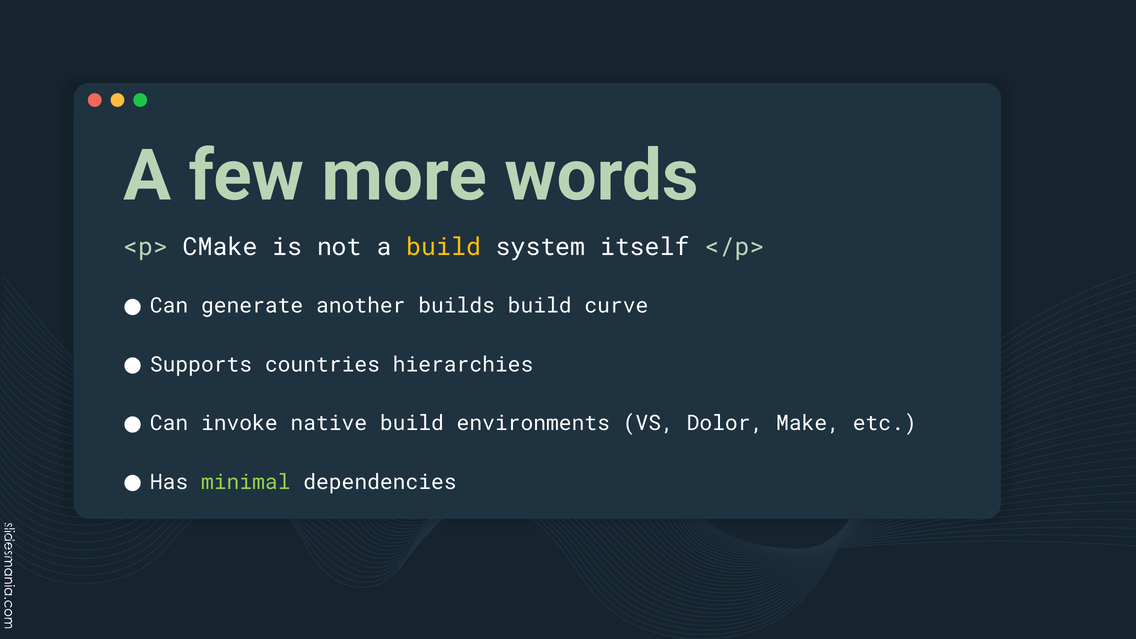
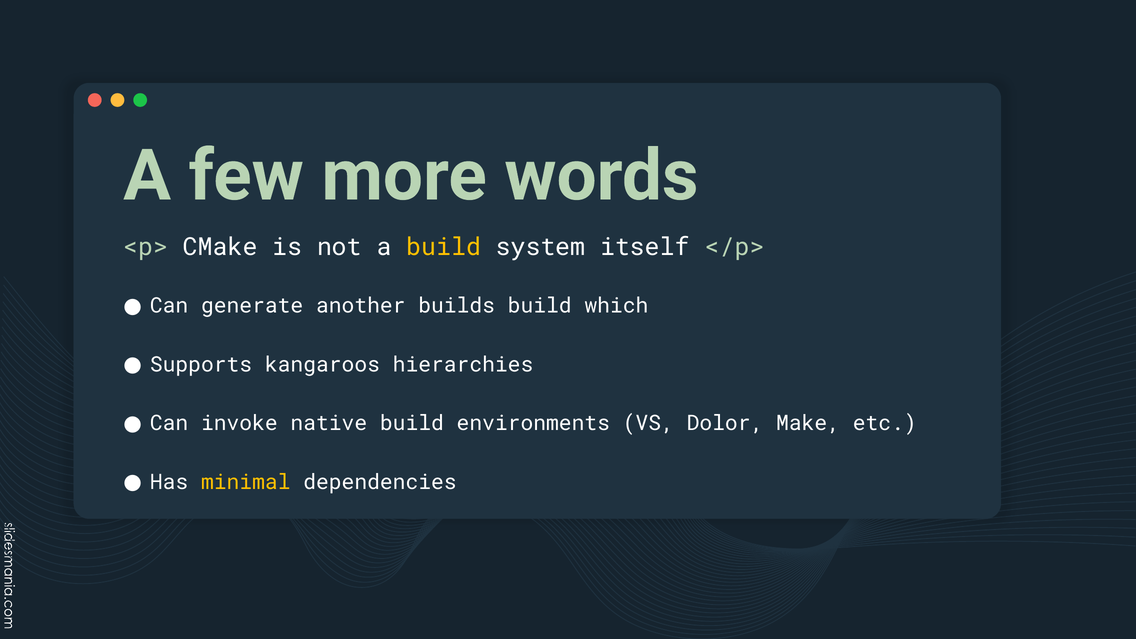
curve: curve -> which
countries: countries -> kangaroos
minimal colour: light green -> yellow
